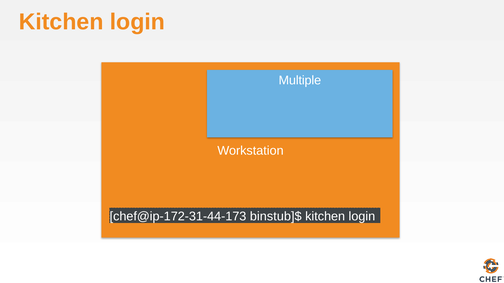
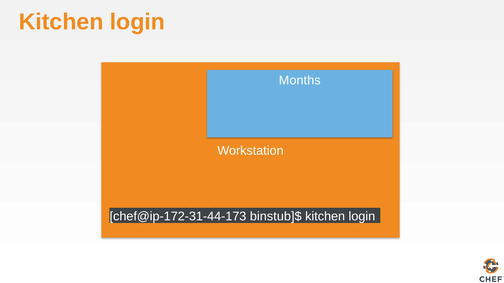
Multiple: Multiple -> Months
